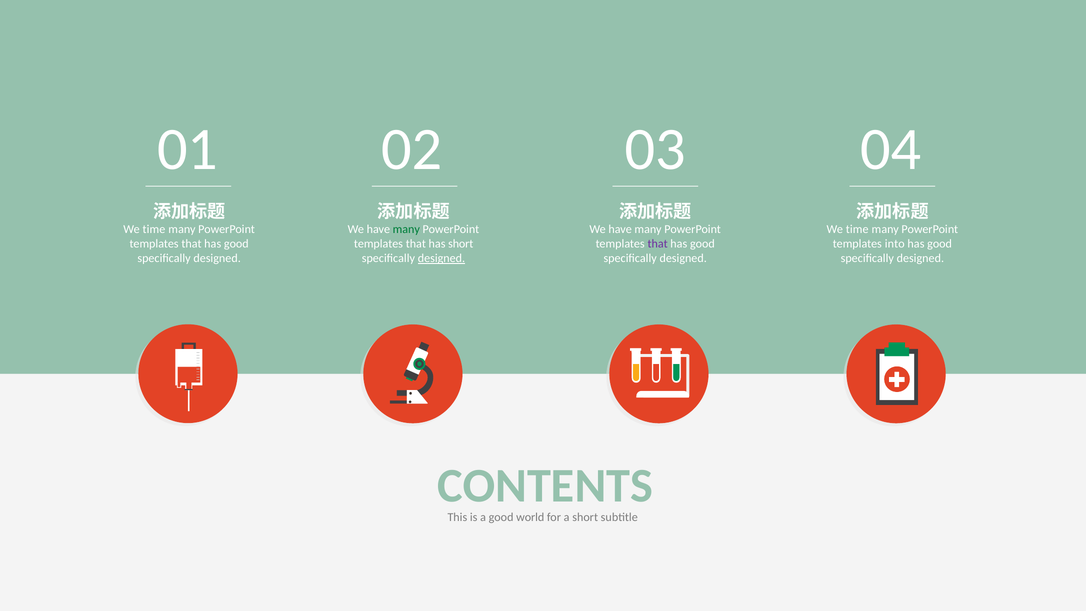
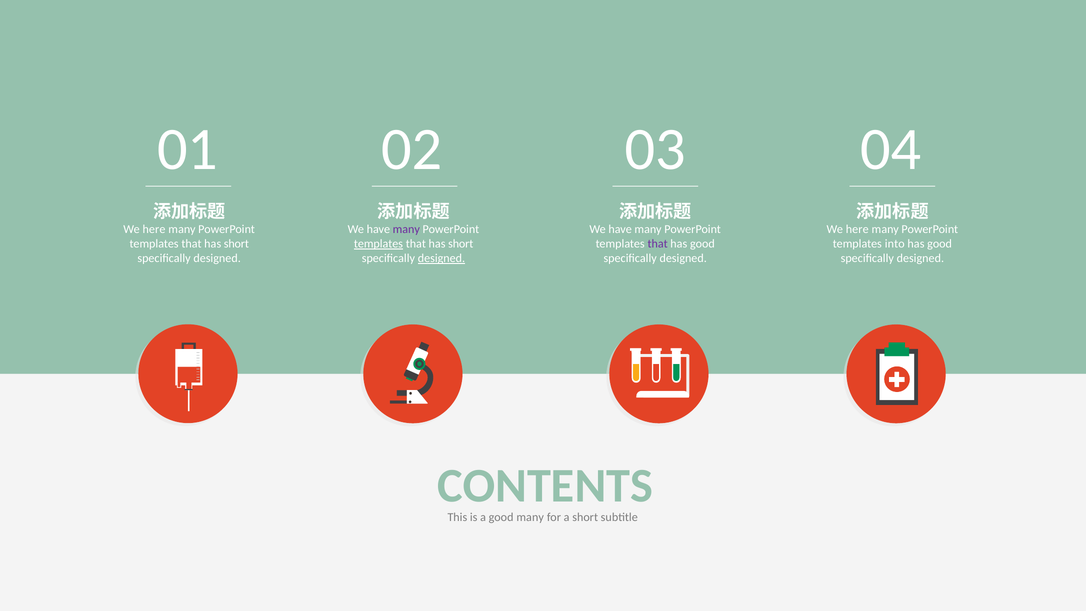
time at (154, 229): time -> here
many at (406, 229) colour: green -> purple
time at (857, 229): time -> here
good at (236, 244): good -> short
templates at (378, 244) underline: none -> present
good world: world -> many
